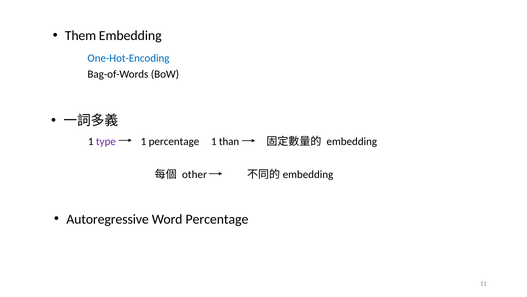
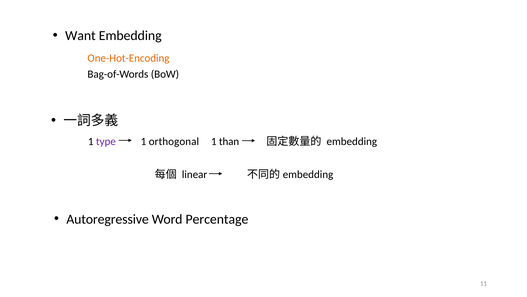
Them: Them -> Want
One-Hot-Encoding colour: blue -> orange
1 percentage: percentage -> orthogonal
other: other -> linear
